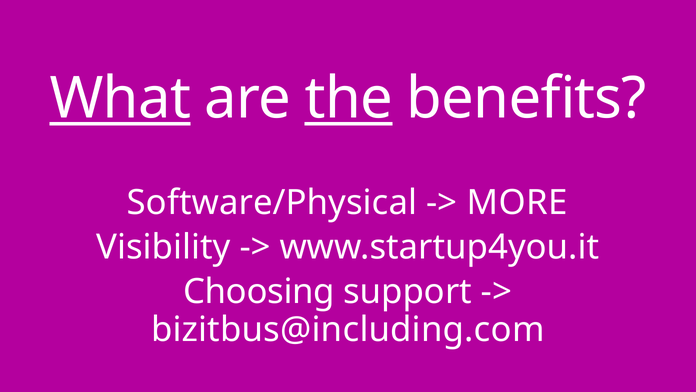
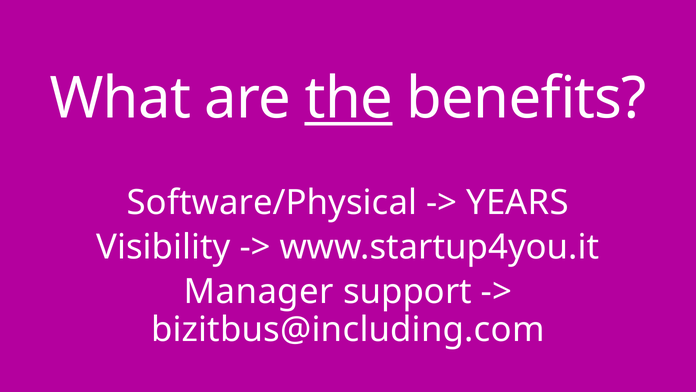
What underline: present -> none
MORE: MORE -> YEARS
Choosing: Choosing -> Manager
